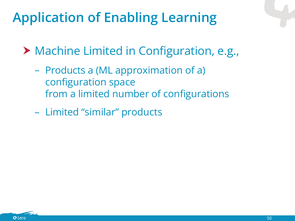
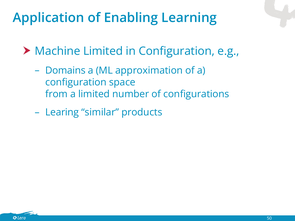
Products at (65, 71): Products -> Domains
Limited at (62, 112): Limited -> Learing
